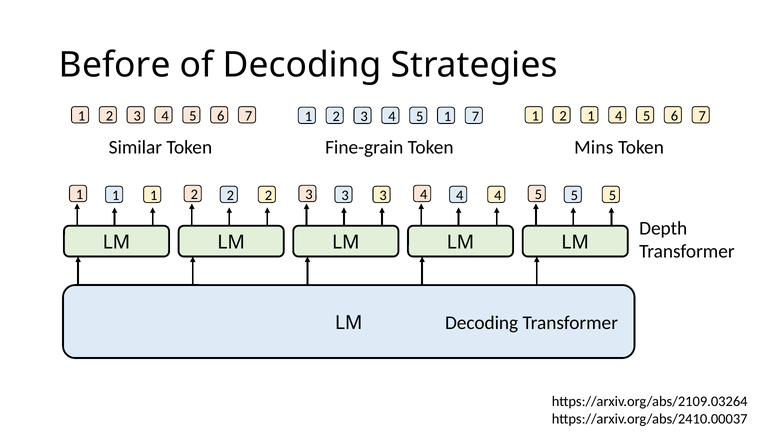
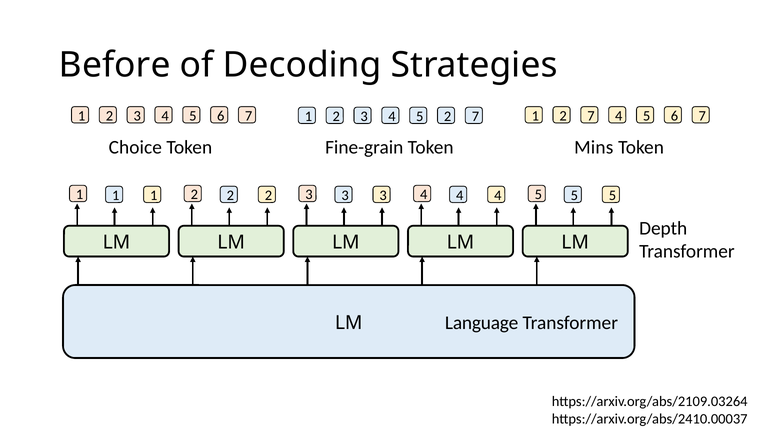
5 1: 1 -> 2
1 2 1: 1 -> 7
Similar: Similar -> Choice
Decoding at (482, 323): Decoding -> Language
